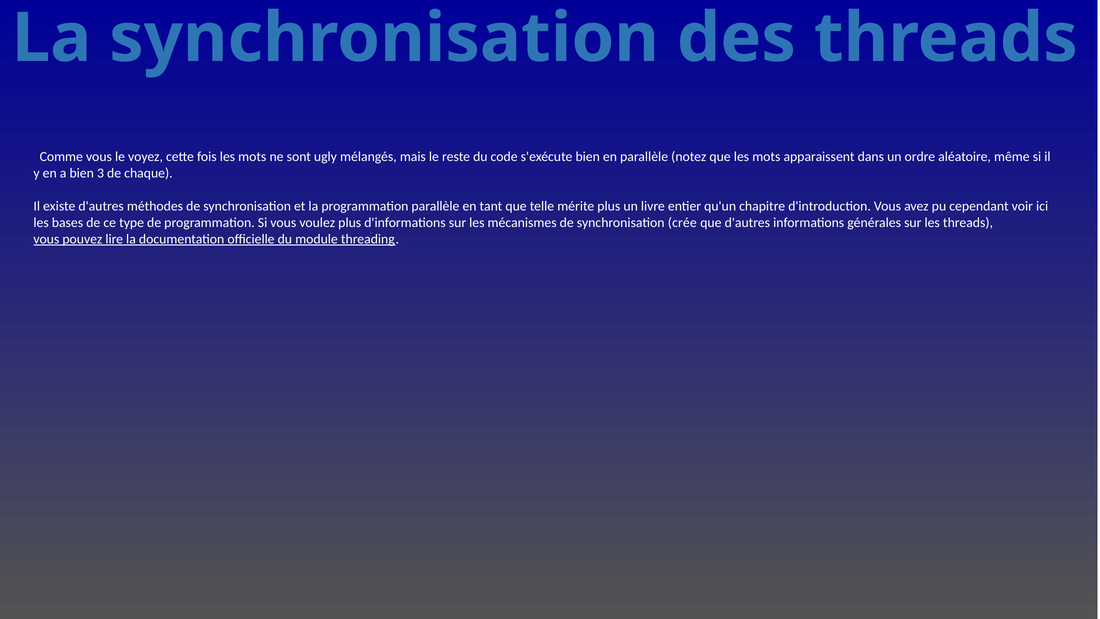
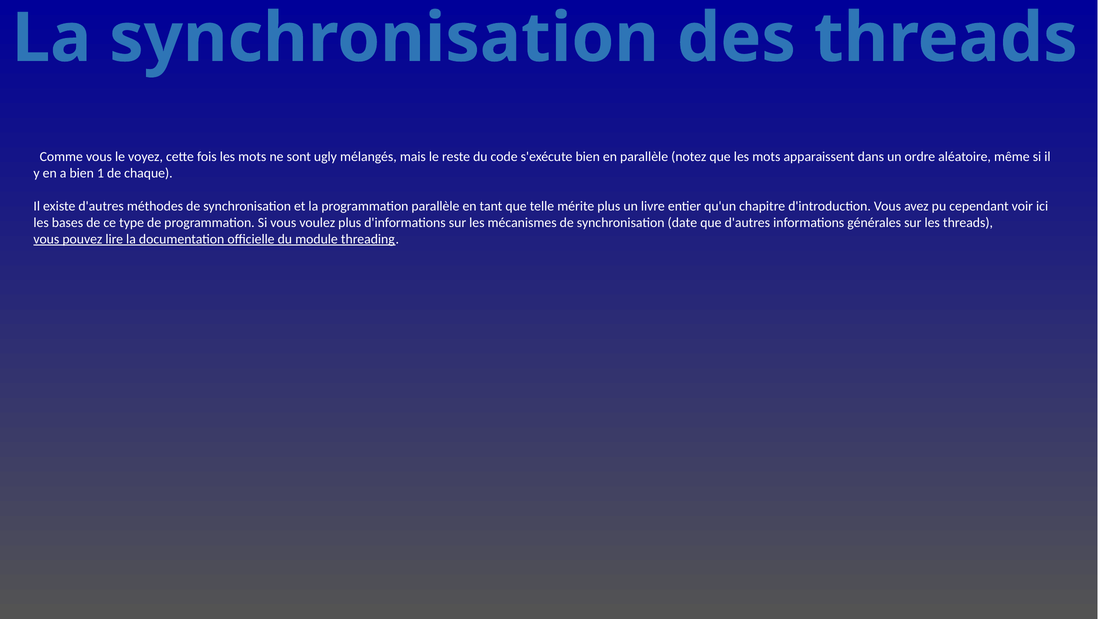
3: 3 -> 1
crée: crée -> date
